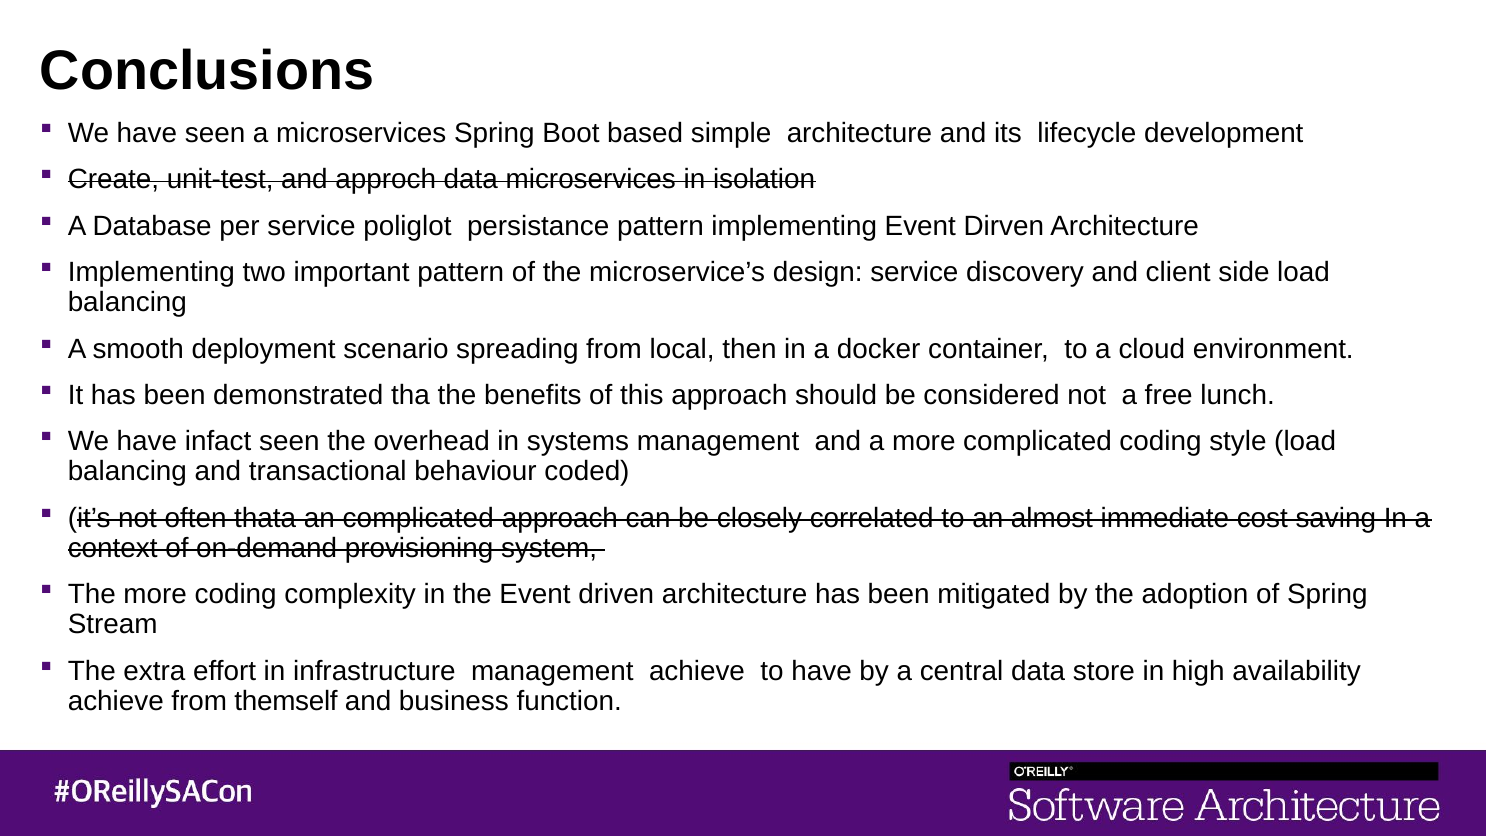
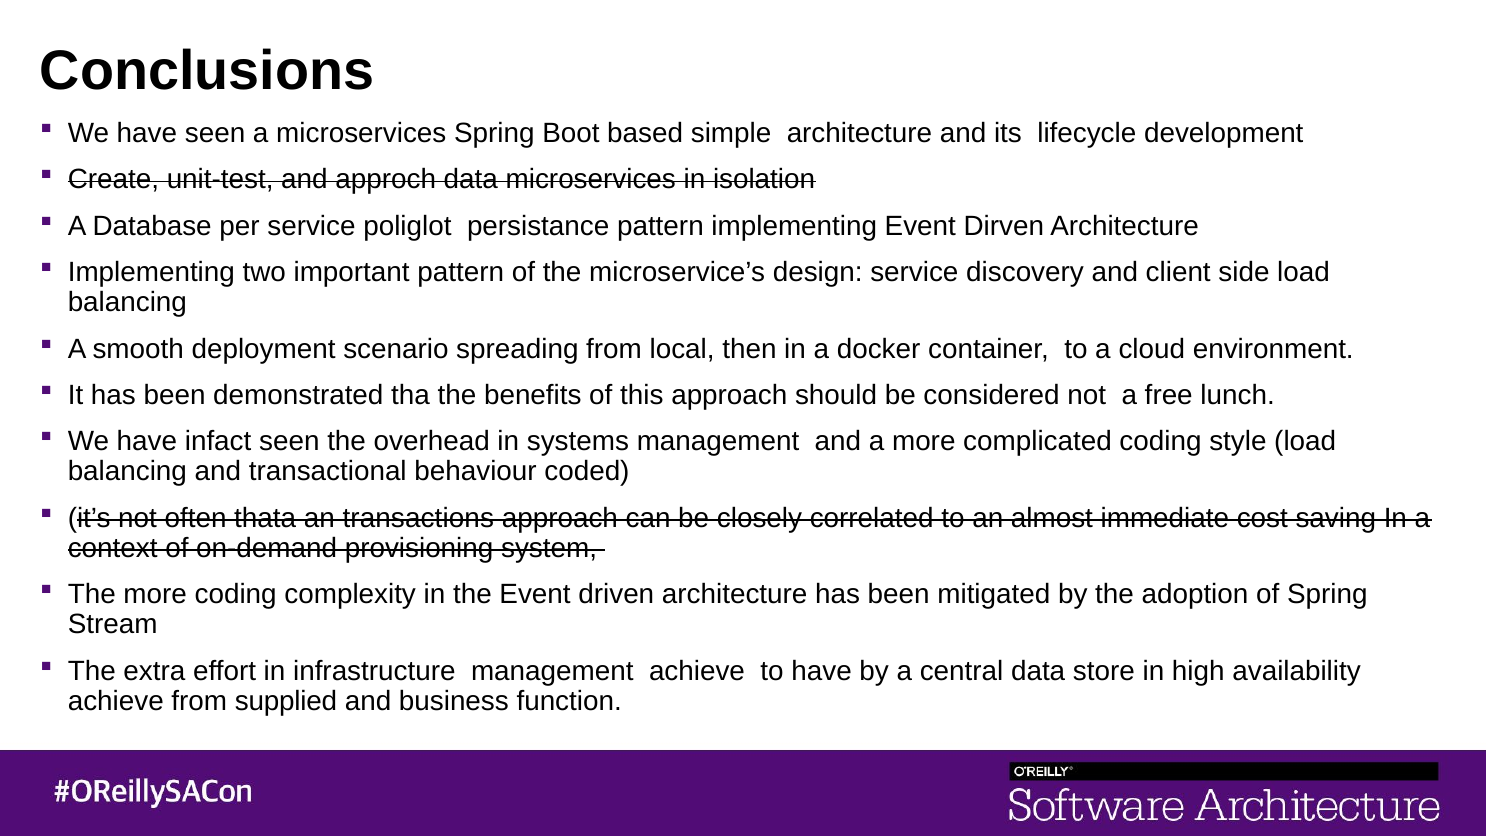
an complicated: complicated -> transactions
themself: themself -> supplied
